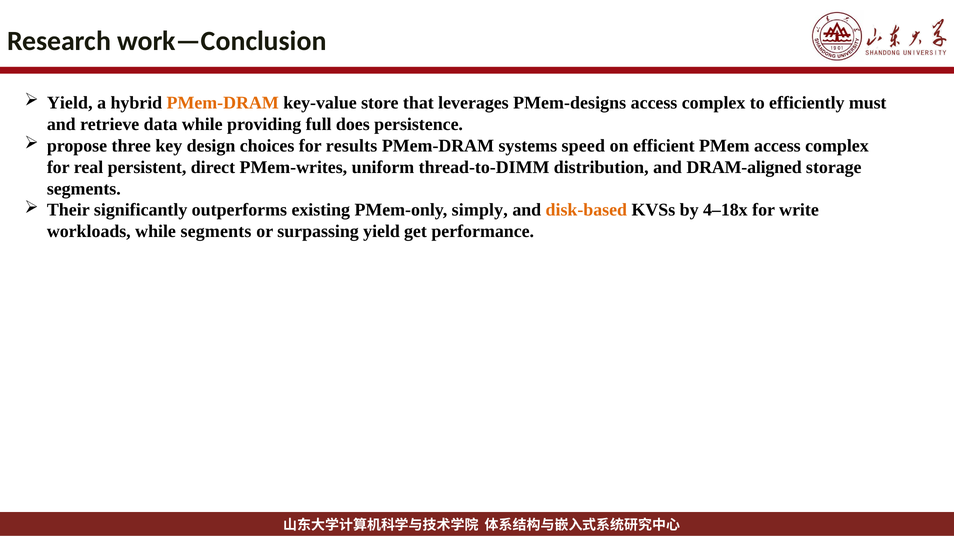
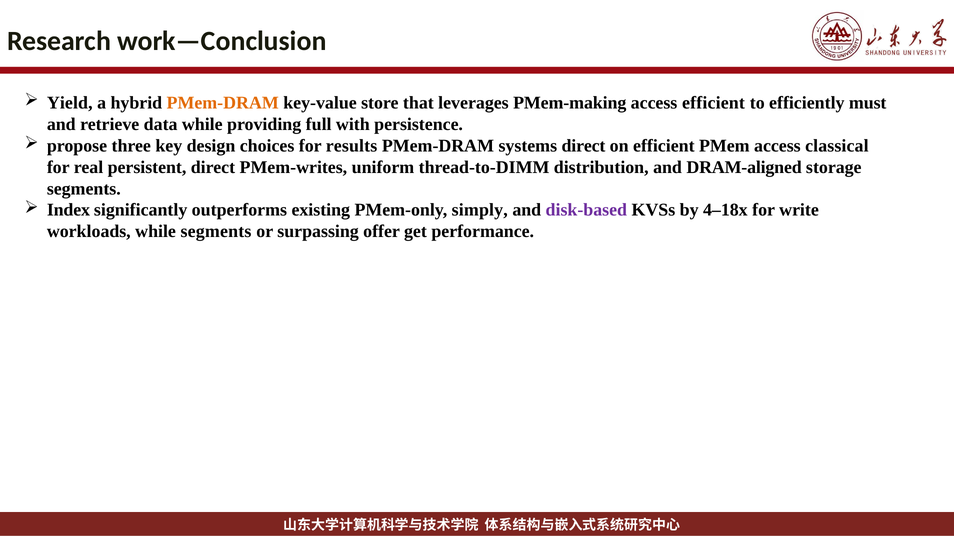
PMem-designs: PMem-designs -> PMem-making
complex at (714, 103): complex -> efficient
does: does -> with
systems speed: speed -> direct
PMem access complex: complex -> classical
Their: Their -> Index
disk-based colour: orange -> purple
surpassing yield: yield -> offer
